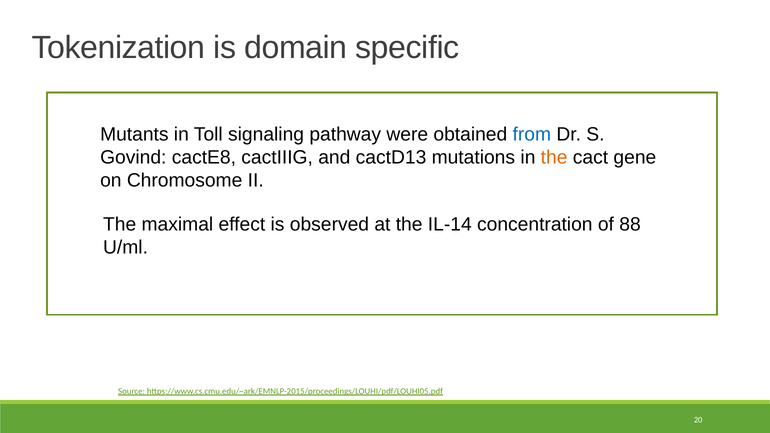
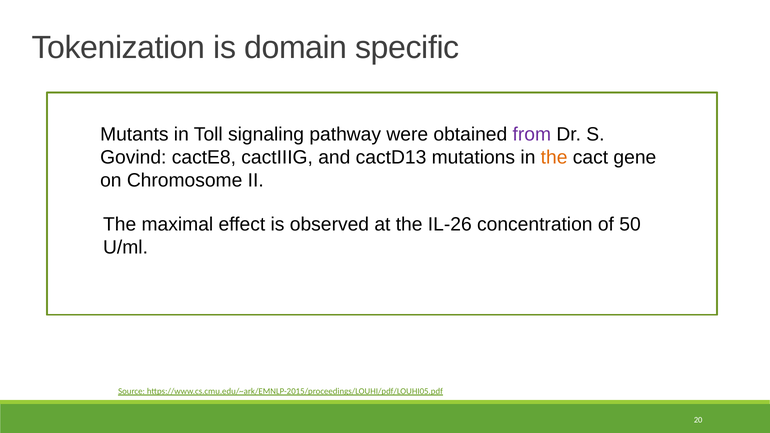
from colour: blue -> purple
IL-14: IL-14 -> IL-26
88: 88 -> 50
